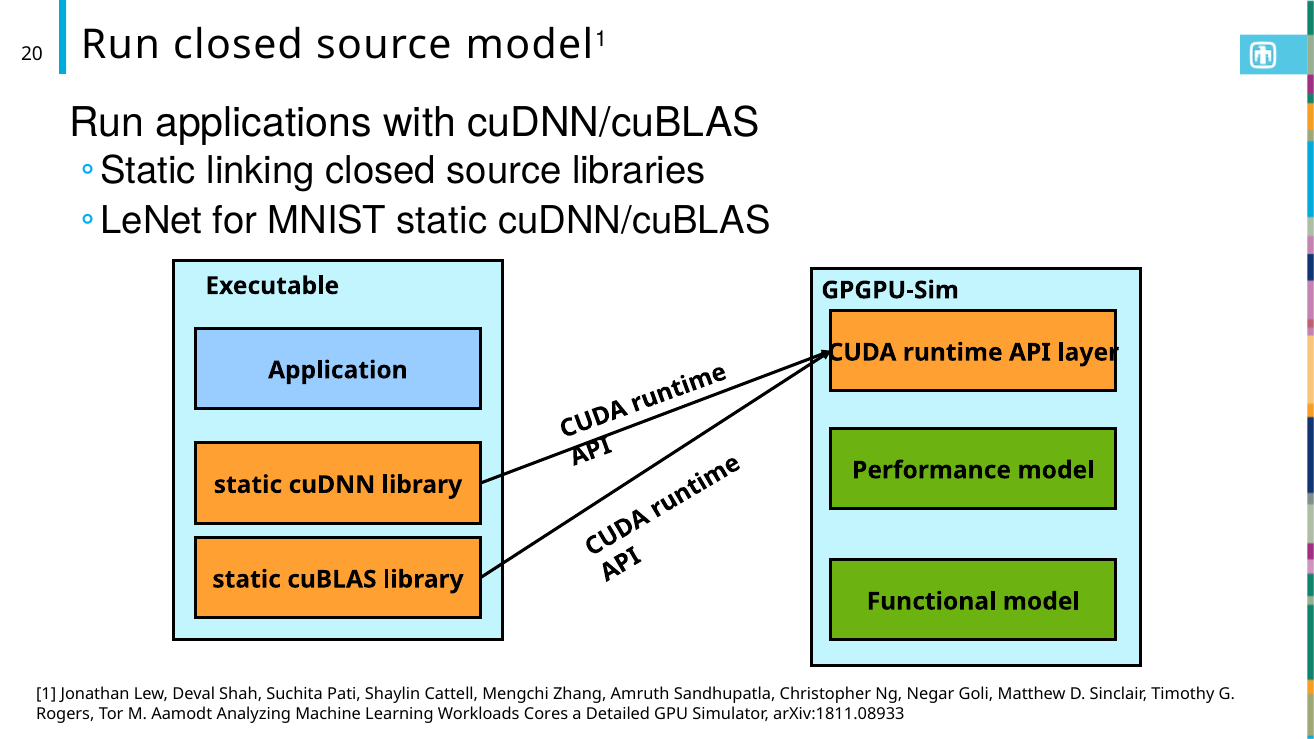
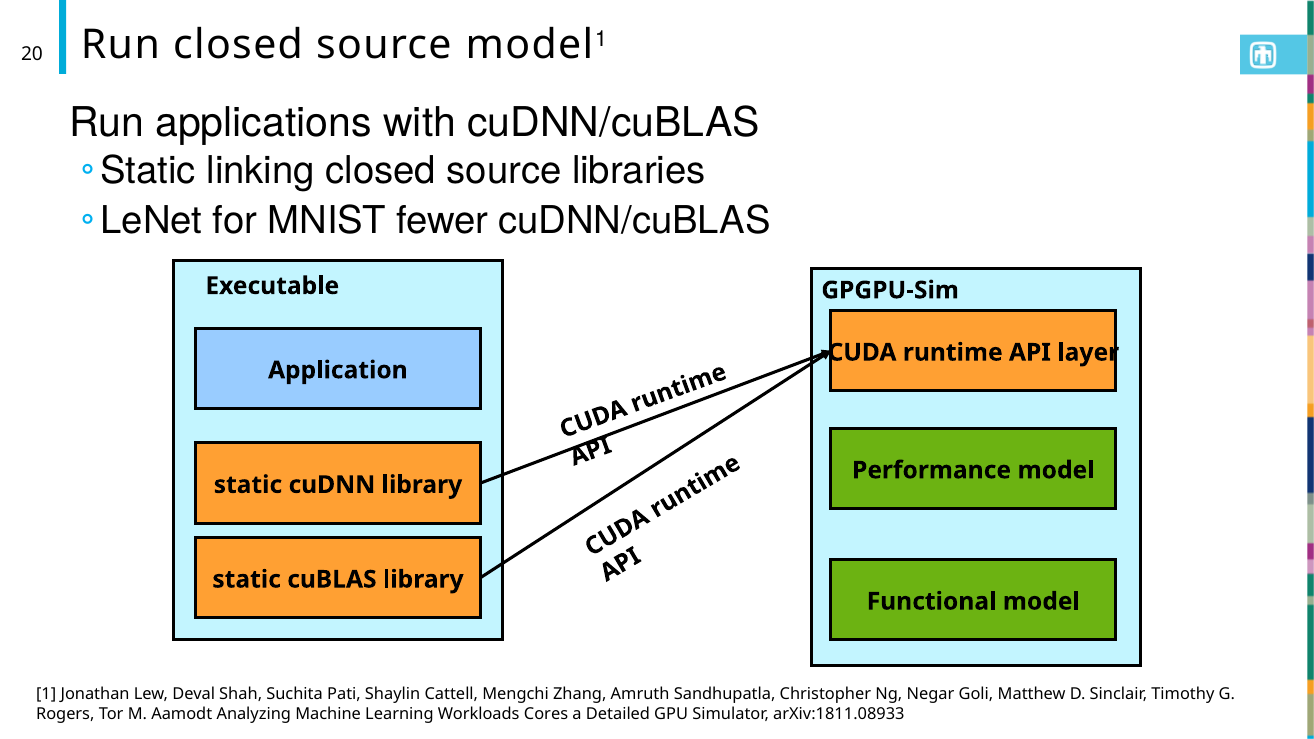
MNIST static: static -> fewer
